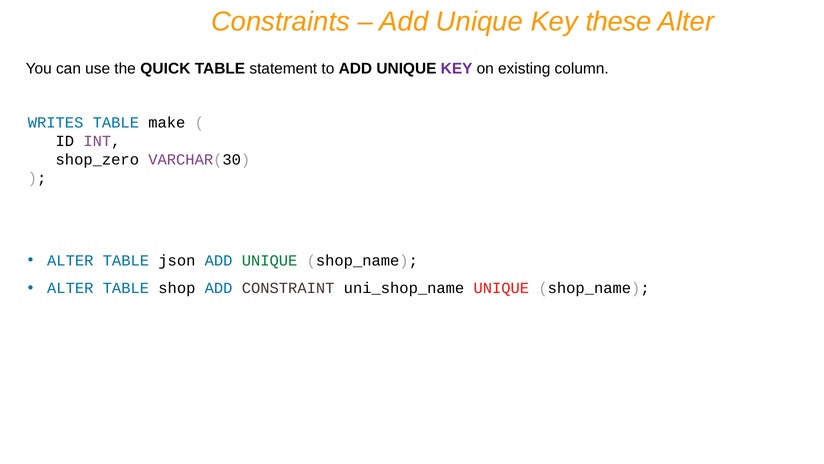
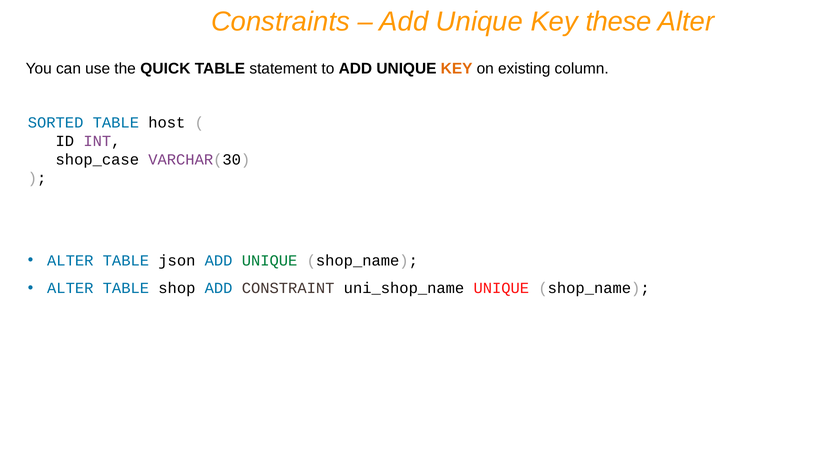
KEY at (457, 69) colour: purple -> orange
WRITES: WRITES -> SORTED
make: make -> host
shop_zero: shop_zero -> shop_case
